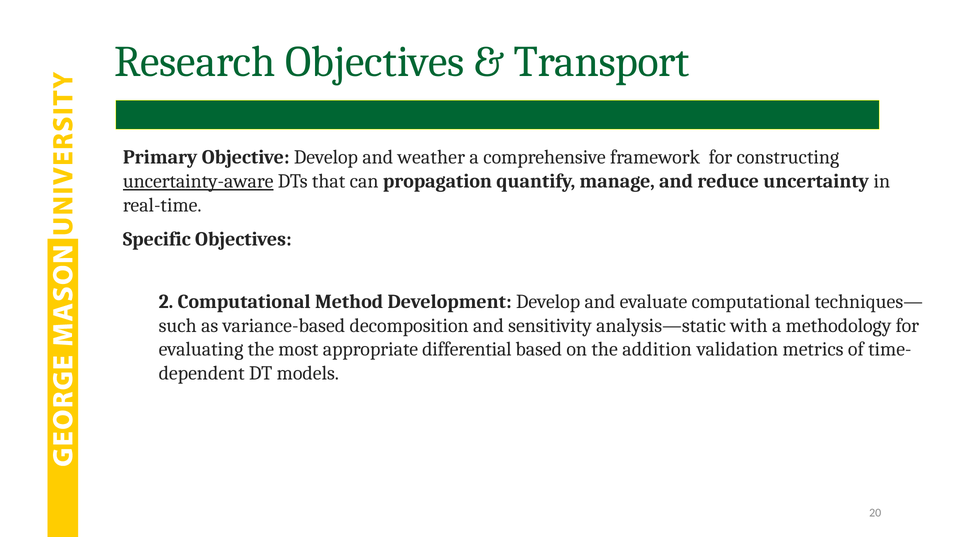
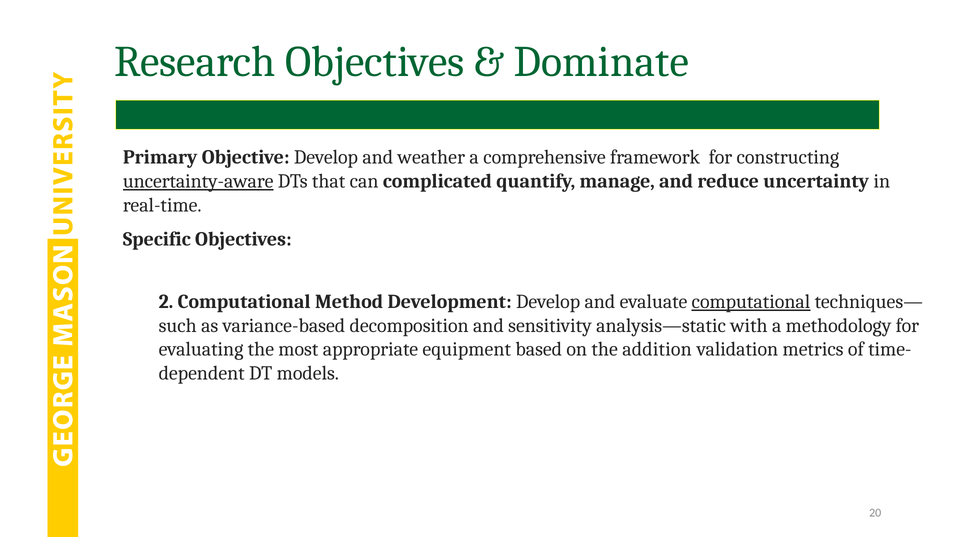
Transport: Transport -> Dominate
propagation: propagation -> complicated
computational at (751, 301) underline: none -> present
differential: differential -> equipment
